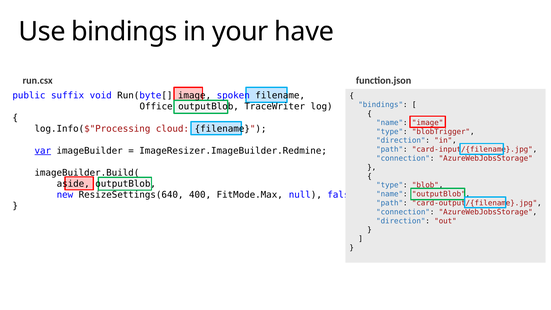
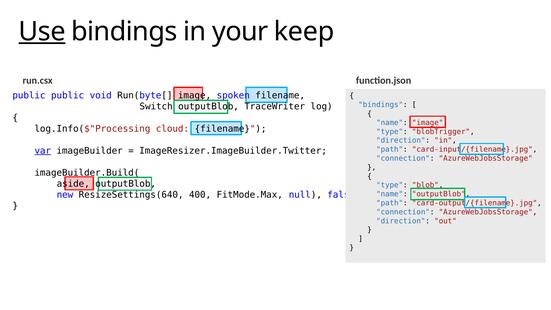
Use underline: none -> present
have: have -> keep
public suffix: suffix -> public
Office: Office -> Switch
ImageResizer.ImageBuilder.Redmine: ImageResizer.ImageBuilder.Redmine -> ImageResizer.ImageBuilder.Twitter
